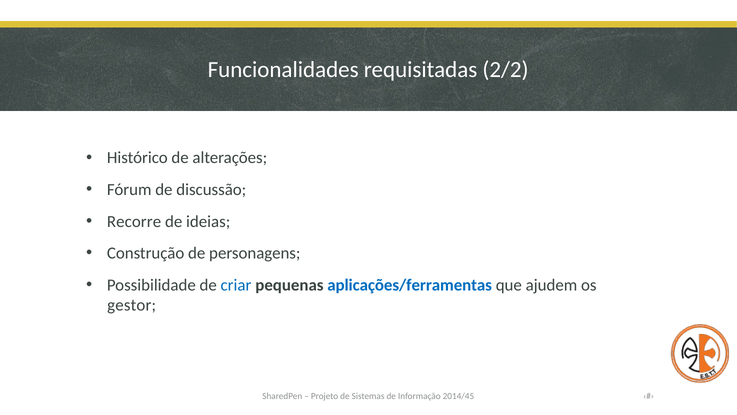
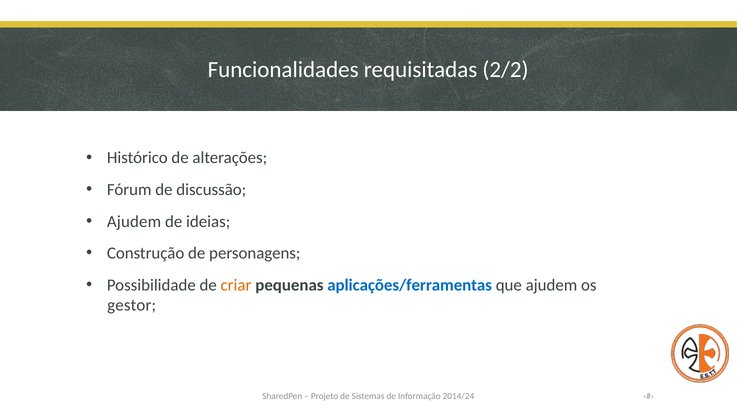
Recorre at (134, 221): Recorre -> Ajudem
criar colour: blue -> orange
2014/45: 2014/45 -> 2014/24
